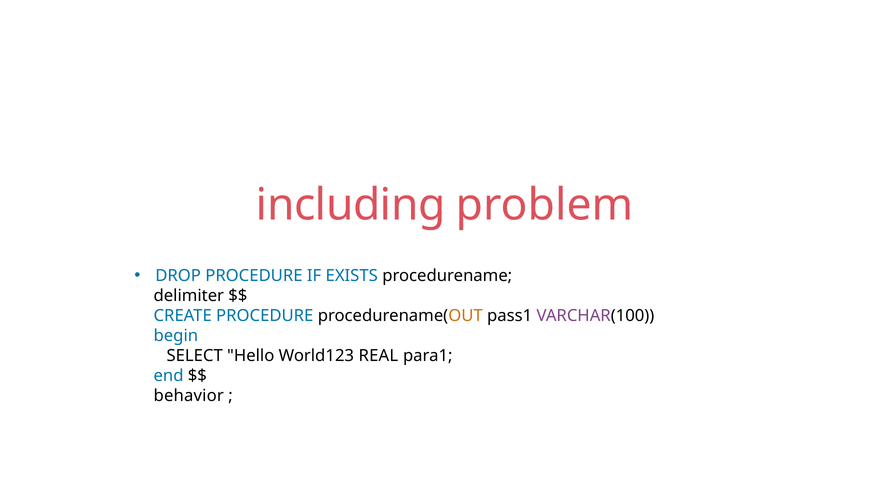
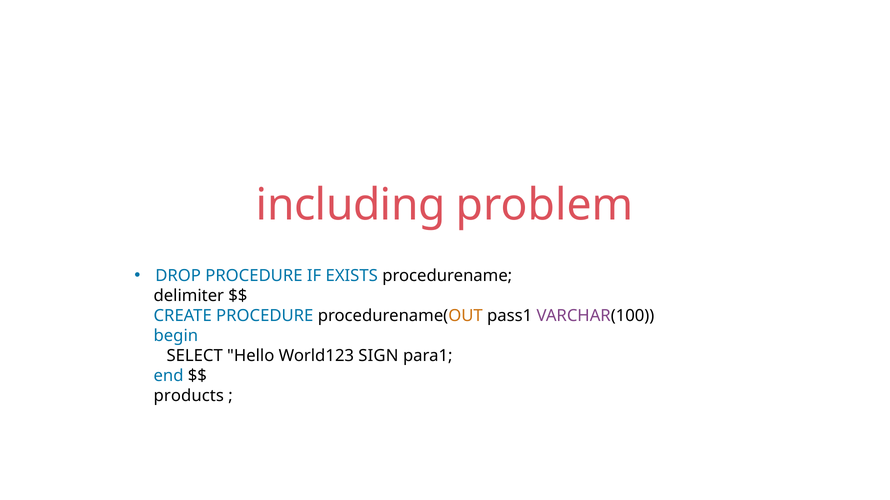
REAL: REAL -> SIGN
behavior: behavior -> products
